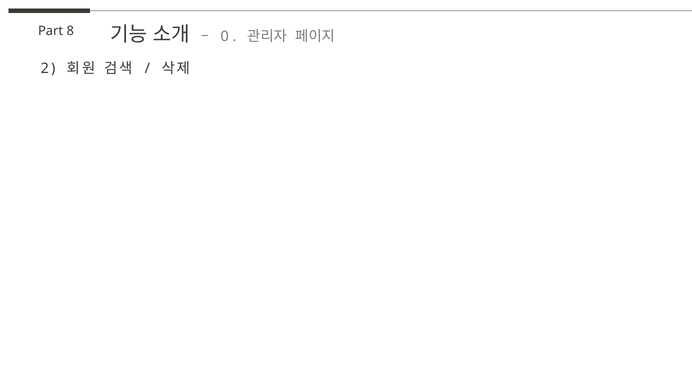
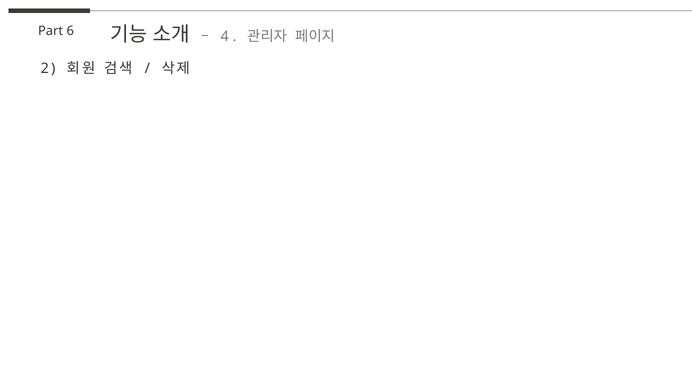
0: 0 -> 4
8: 8 -> 6
